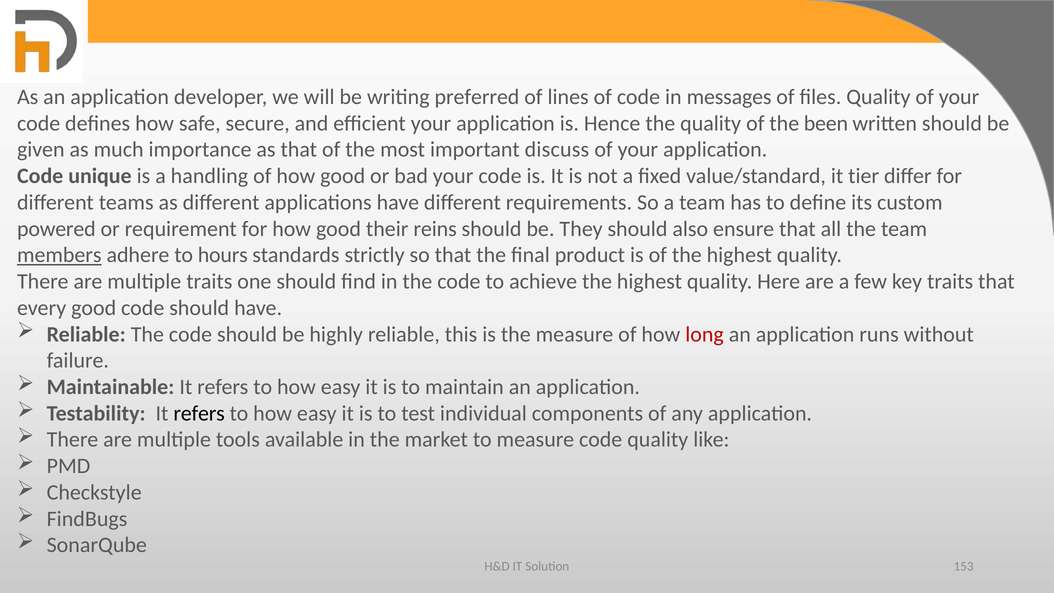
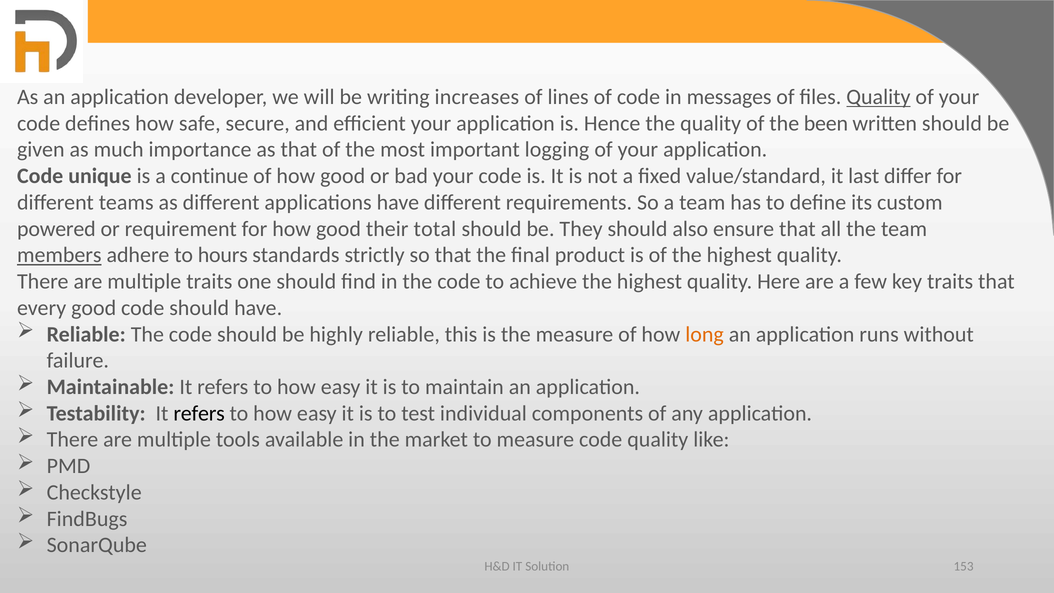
preferred: preferred -> increases
Quality at (878, 97) underline: none -> present
discuss: discuss -> logging
handling: handling -> continue
tier: tier -> last
reins: reins -> total
long colour: red -> orange
